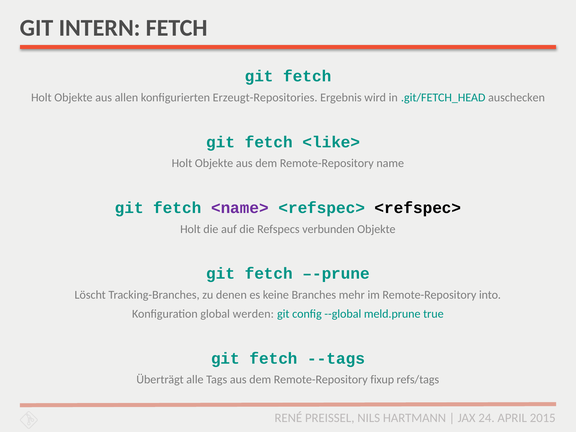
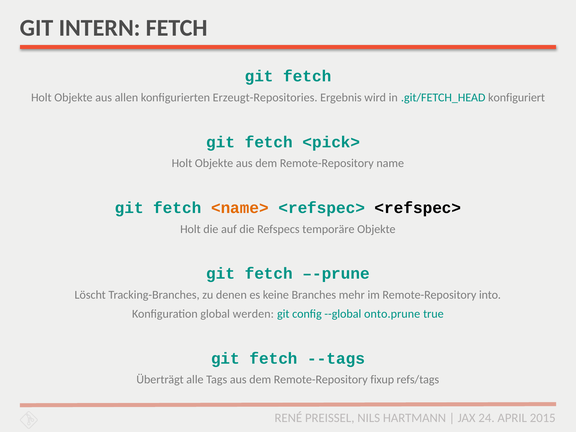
auschecken: auschecken -> konfiguriert
<like>: <like> -> <pick>
<name> colour: purple -> orange
verbunden: verbunden -> temporäre
meld.prune: meld.prune -> onto.prune
